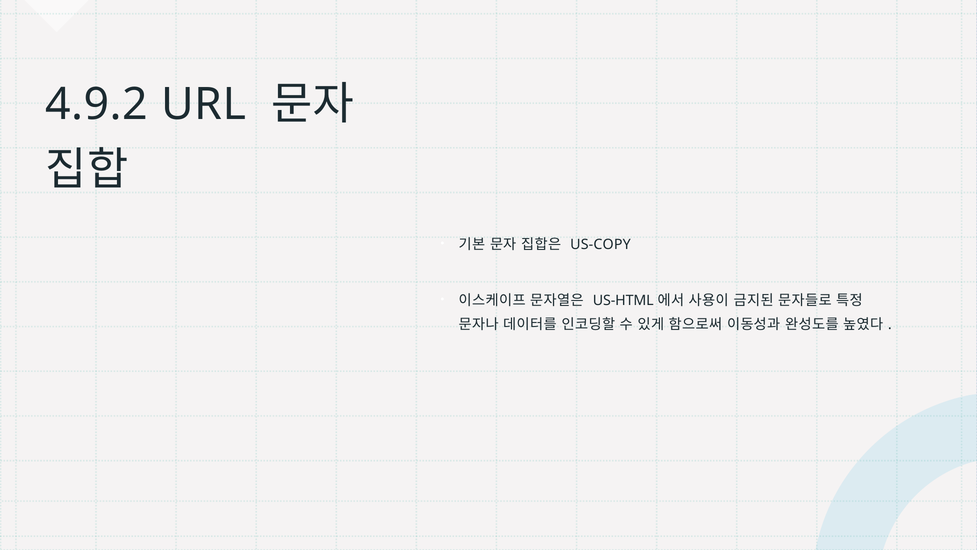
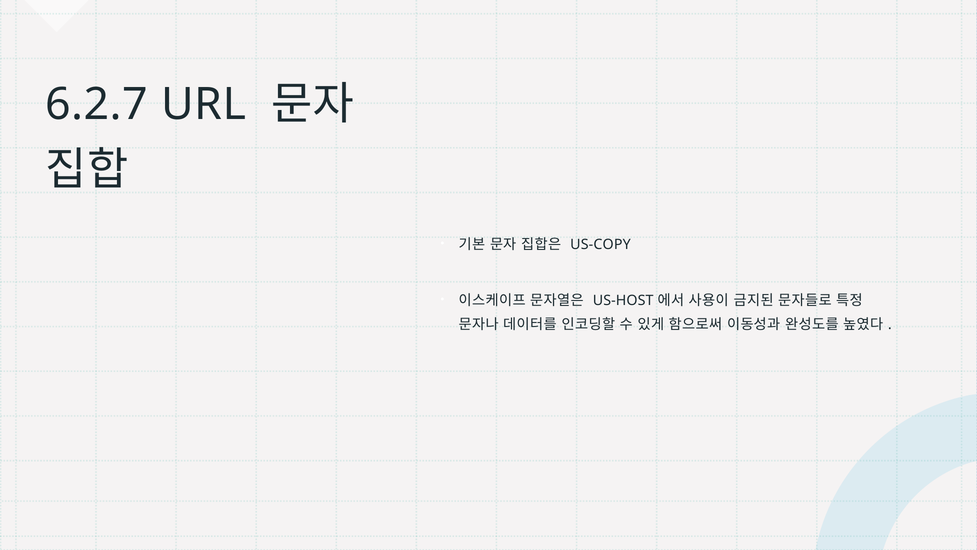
4.9.2: 4.9.2 -> 6.2.7
US-HTML: US-HTML -> US-HOST
